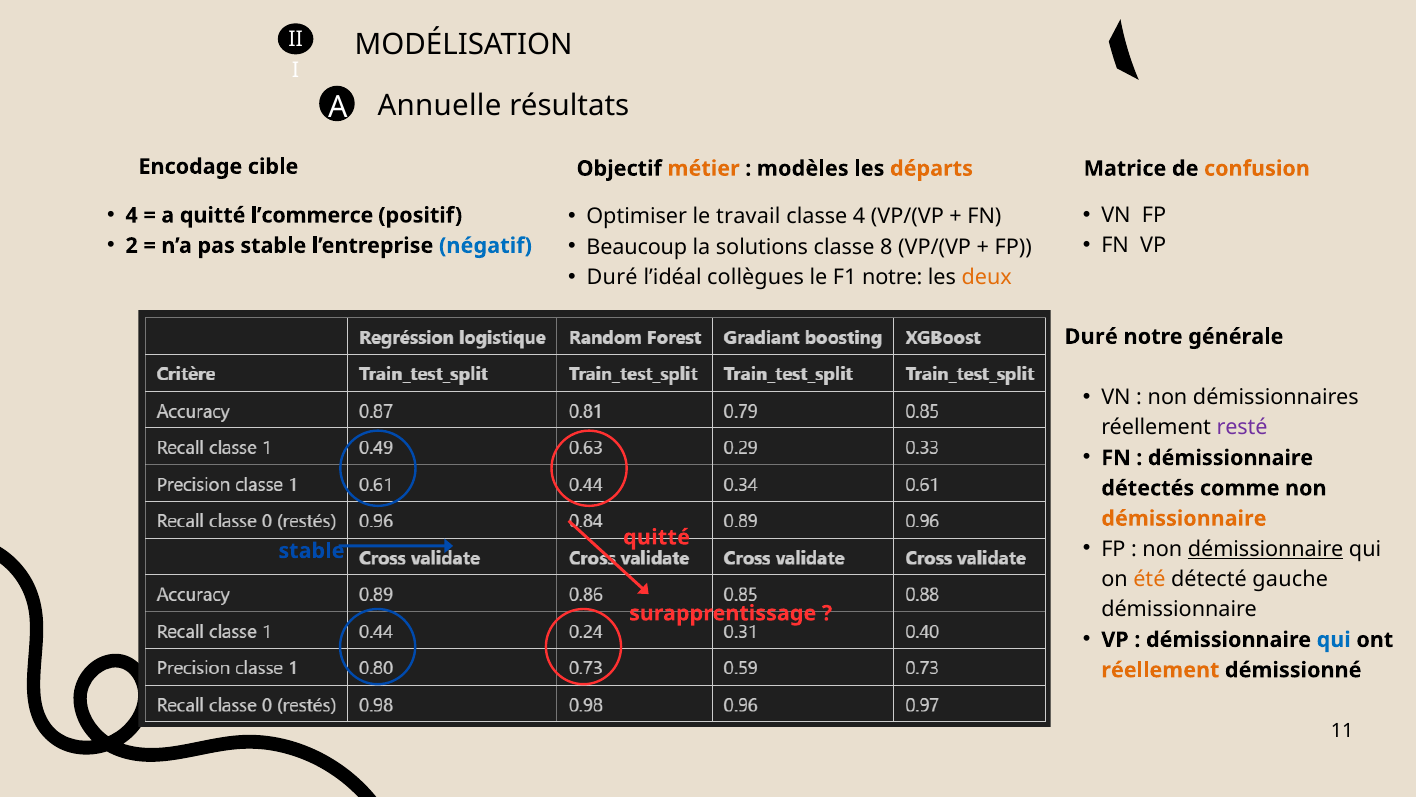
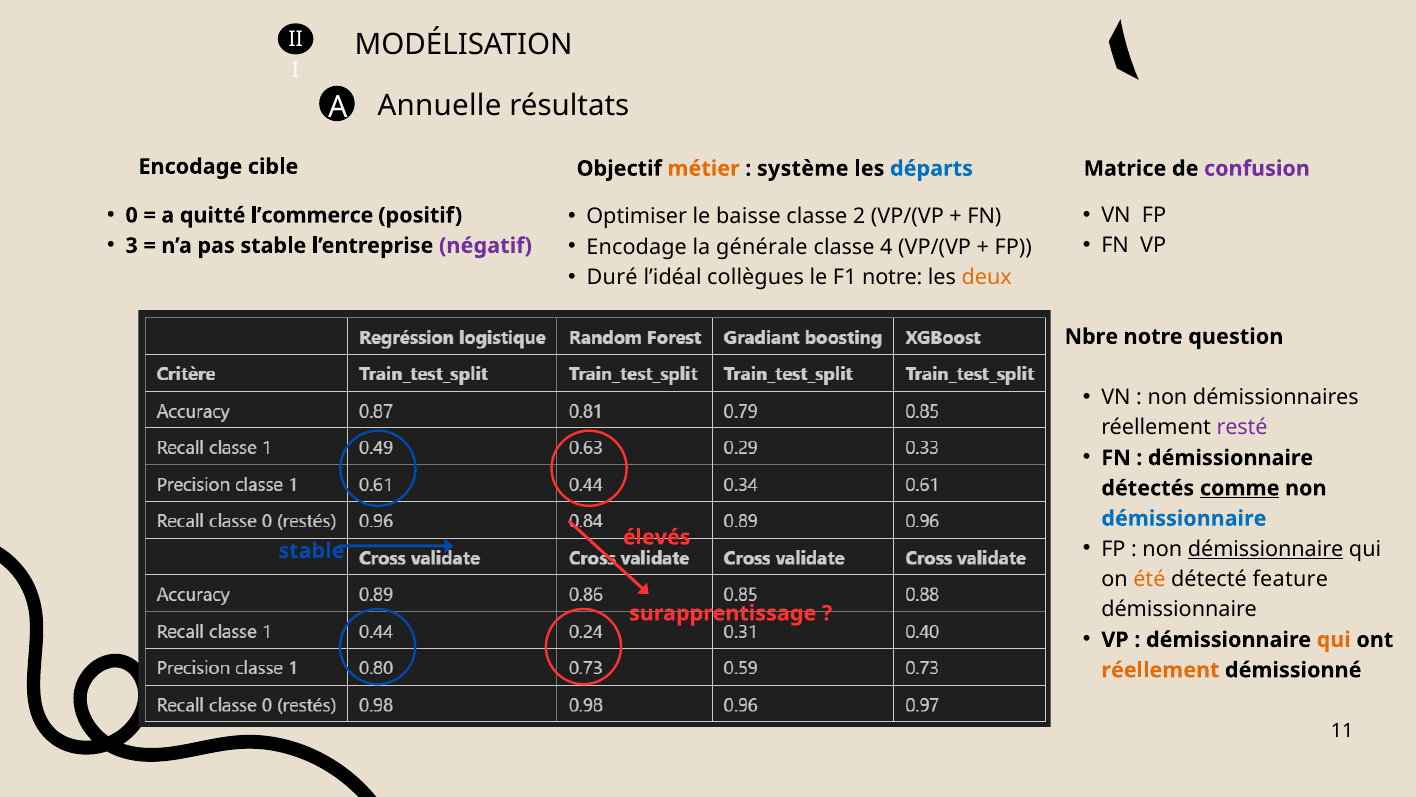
modèles: modèles -> système
départs colour: orange -> blue
confusion colour: orange -> purple
4 at (132, 215): 4 -> 0
travail: travail -> baisse
classe 4: 4 -> 2
2: 2 -> 3
négatif colour: blue -> purple
Beaucoup at (637, 247): Beaucoup -> Encodage
solutions: solutions -> générale
8: 8 -> 4
Duré at (1091, 336): Duré -> Nbre
générale: générale -> question
comme underline: none -> present
démissionnaire at (1184, 518) colour: orange -> blue
quitté at (657, 537): quitté -> élevés
gauche: gauche -> feature
qui at (1334, 639) colour: blue -> orange
